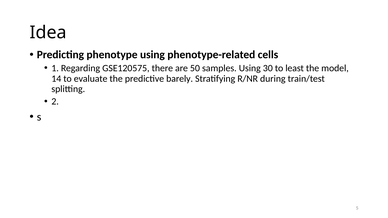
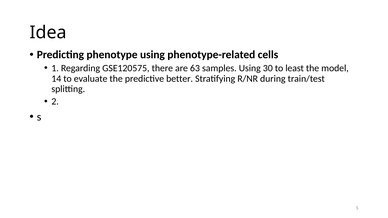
50: 50 -> 63
barely: barely -> better
